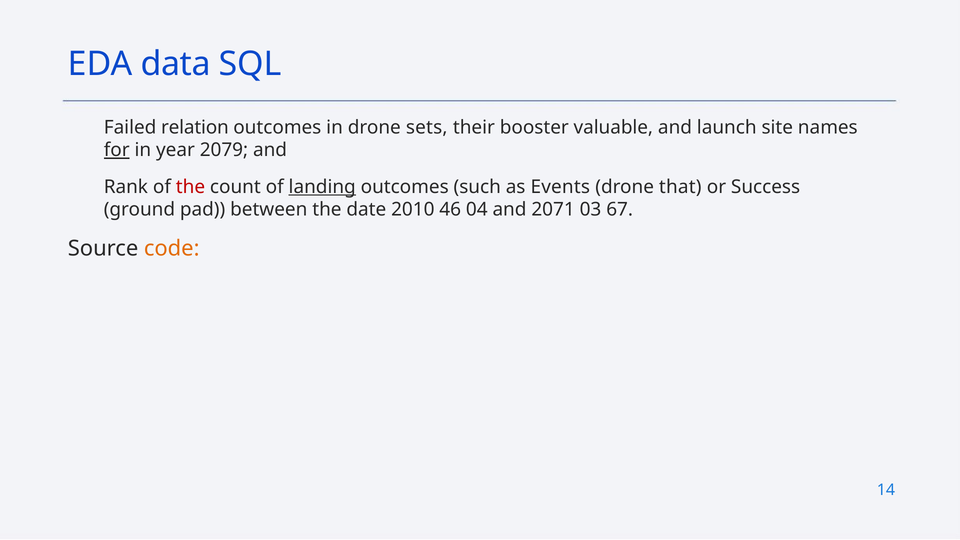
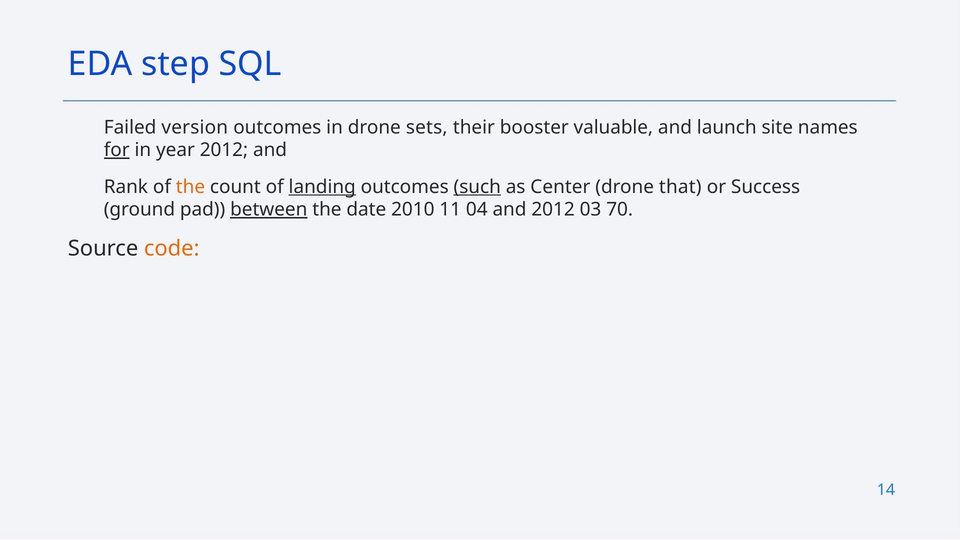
data: data -> step
relation: relation -> version
year 2079: 2079 -> 2012
the at (190, 187) colour: red -> orange
such underline: none -> present
Events: Events -> Center
between underline: none -> present
46: 46 -> 11
and 2071: 2071 -> 2012
67: 67 -> 70
